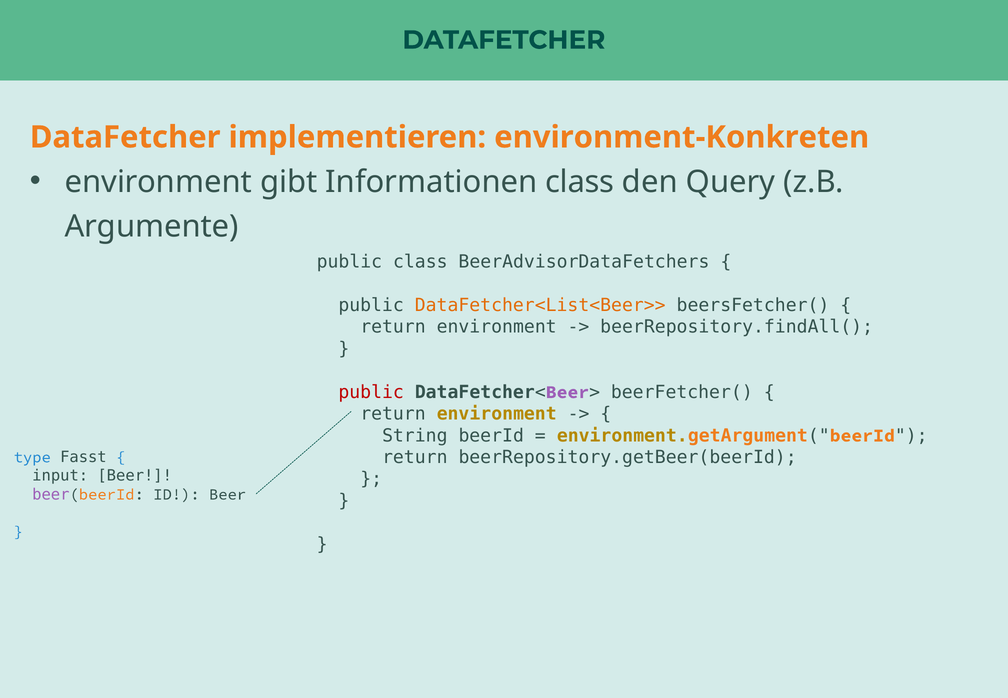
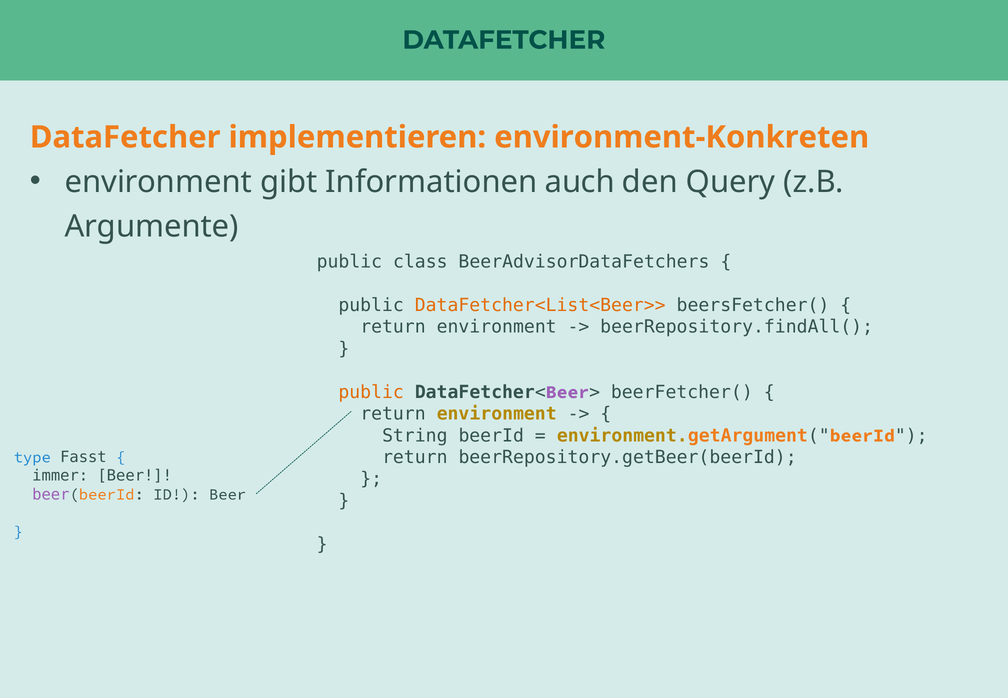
Informationen class: class -> auch
public at (371, 392) colour: red -> orange
input: input -> immer
